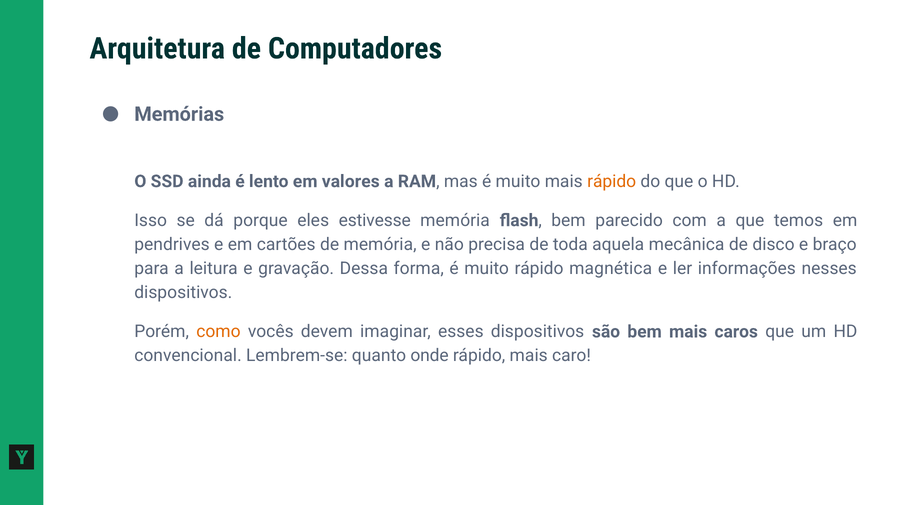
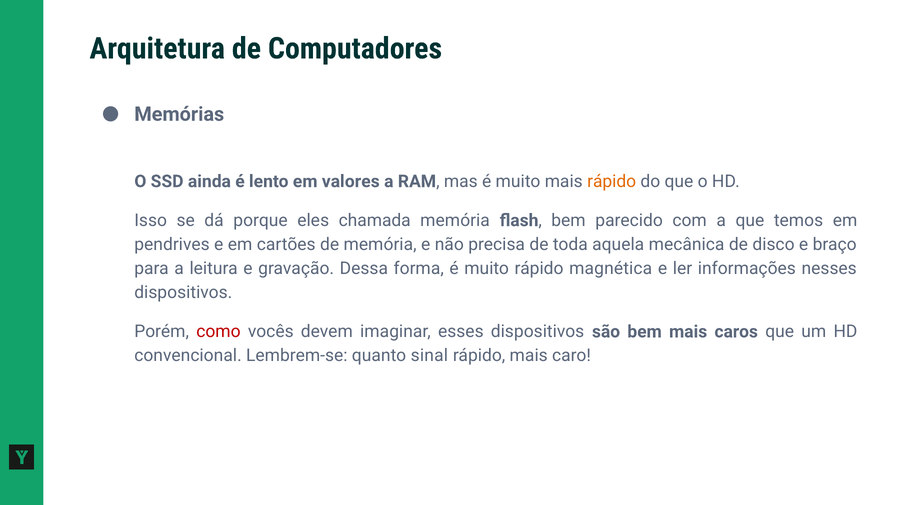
estivesse: estivesse -> chamada
como colour: orange -> red
onde: onde -> sinal
